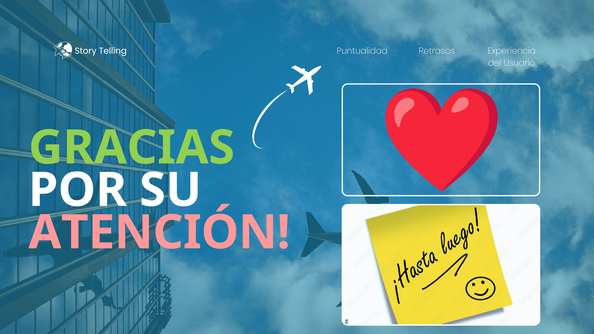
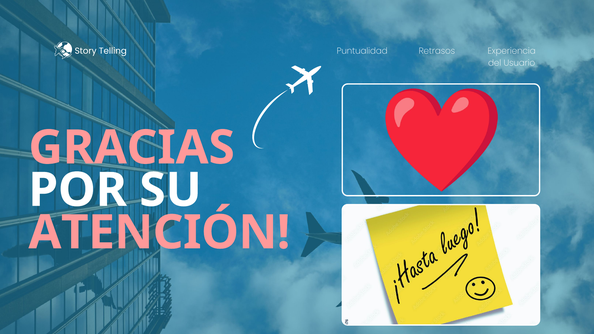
GRACIAS colour: light green -> pink
